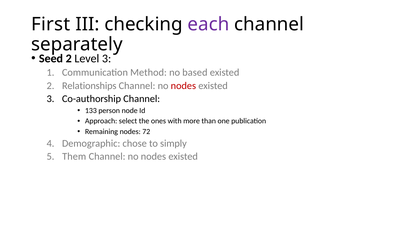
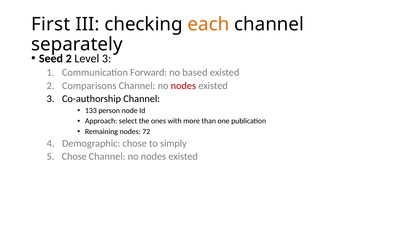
each colour: purple -> orange
Method: Method -> Forward
Relationships: Relationships -> Comparisons
Them at (74, 157): Them -> Chose
